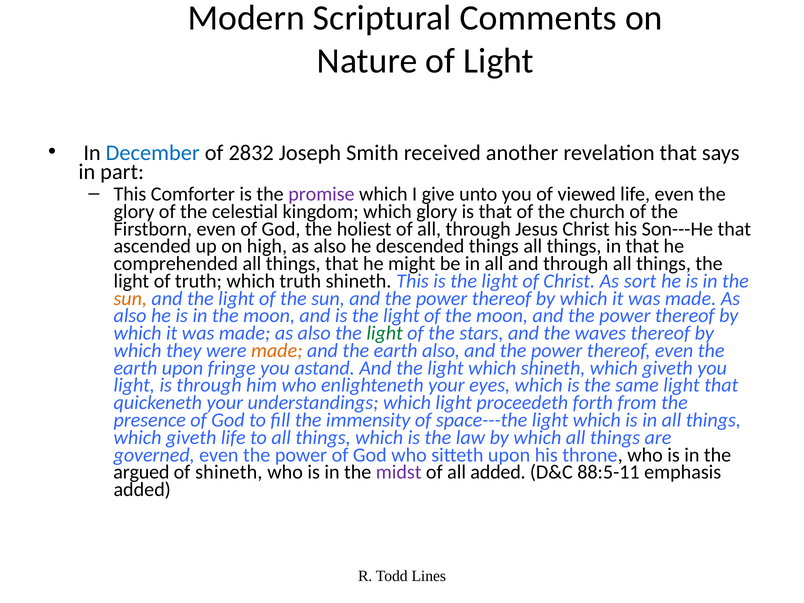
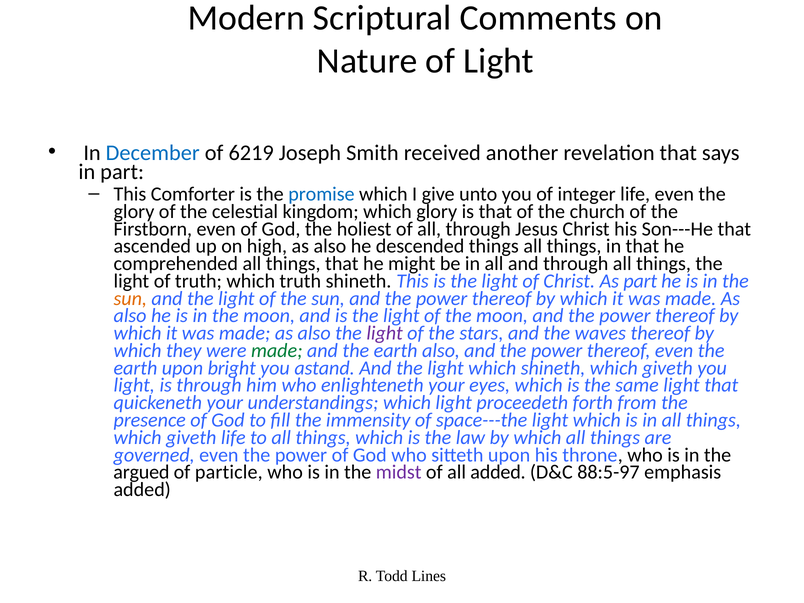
2832: 2832 -> 6219
promise colour: purple -> blue
viewed: viewed -> integer
As sort: sort -> part
light at (385, 333) colour: green -> purple
made at (277, 351) colour: orange -> green
fringe: fringe -> bright
of shineth: shineth -> particle
88:5-11: 88:5-11 -> 88:5-97
